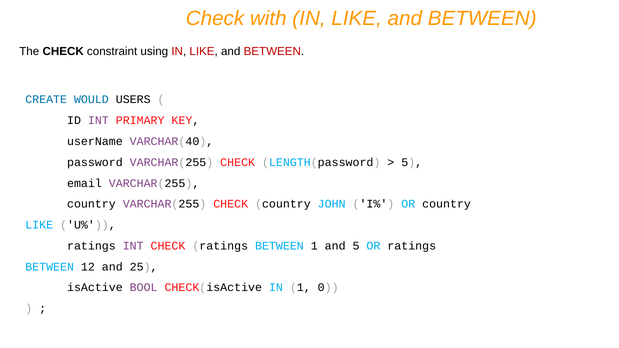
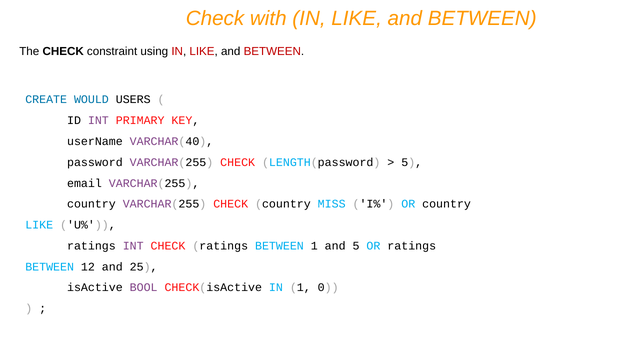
JOHN: JOHN -> MISS
